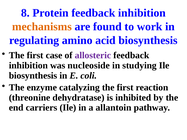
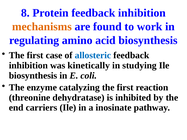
allosteric colour: purple -> blue
nucleoside: nucleoside -> kinetically
allantoin: allantoin -> inosinate
